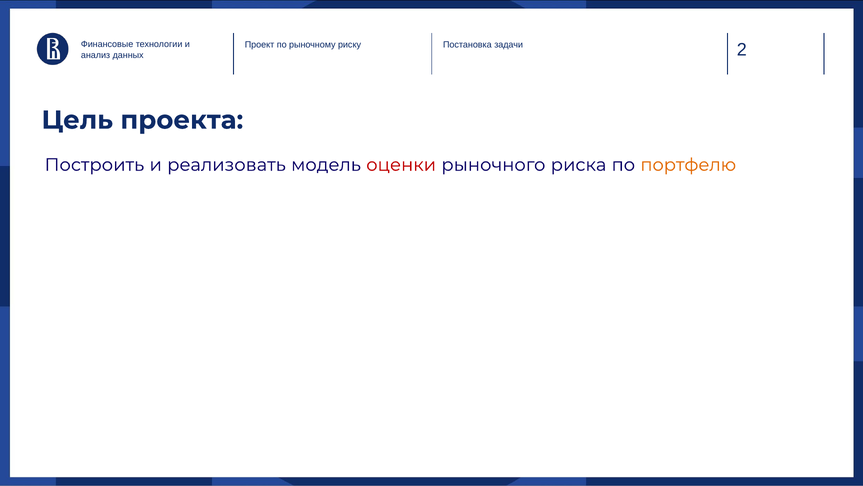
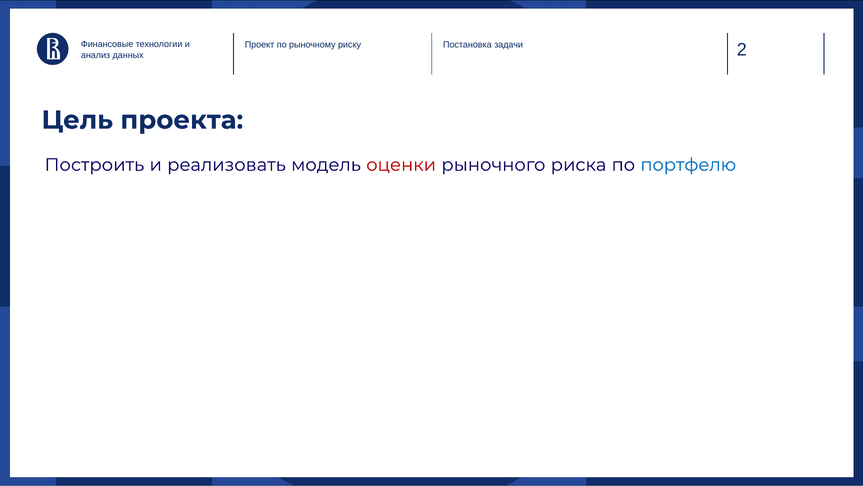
портфелю colour: orange -> blue
